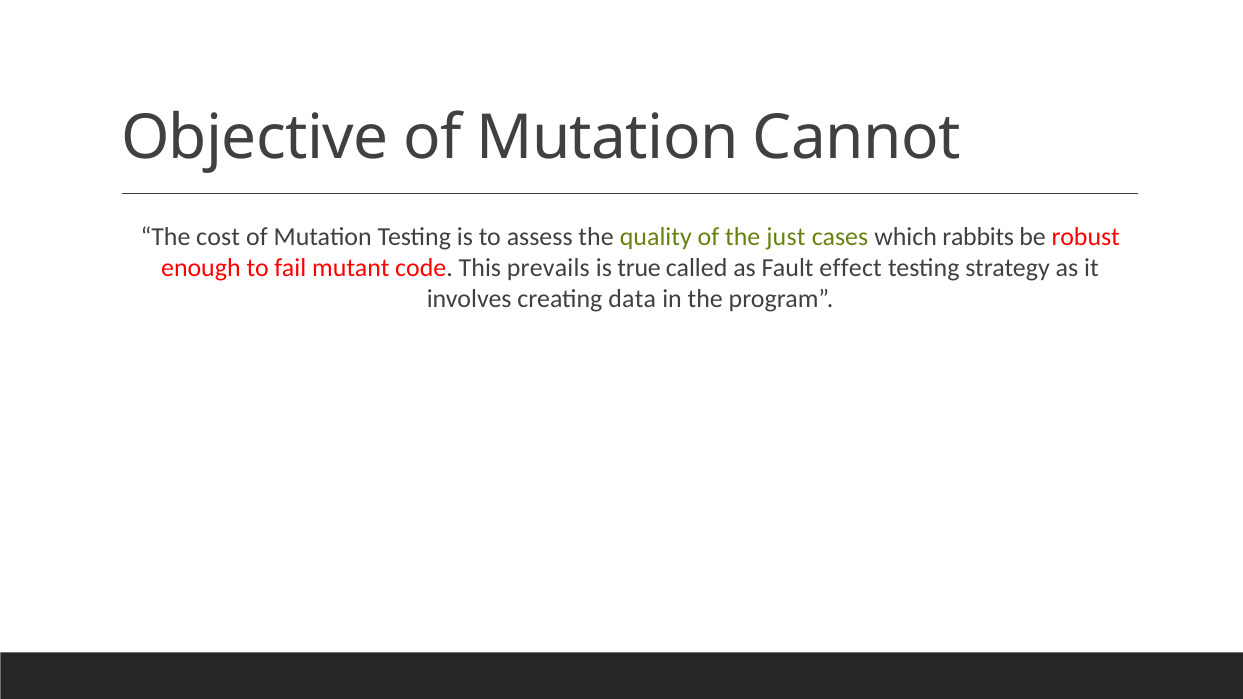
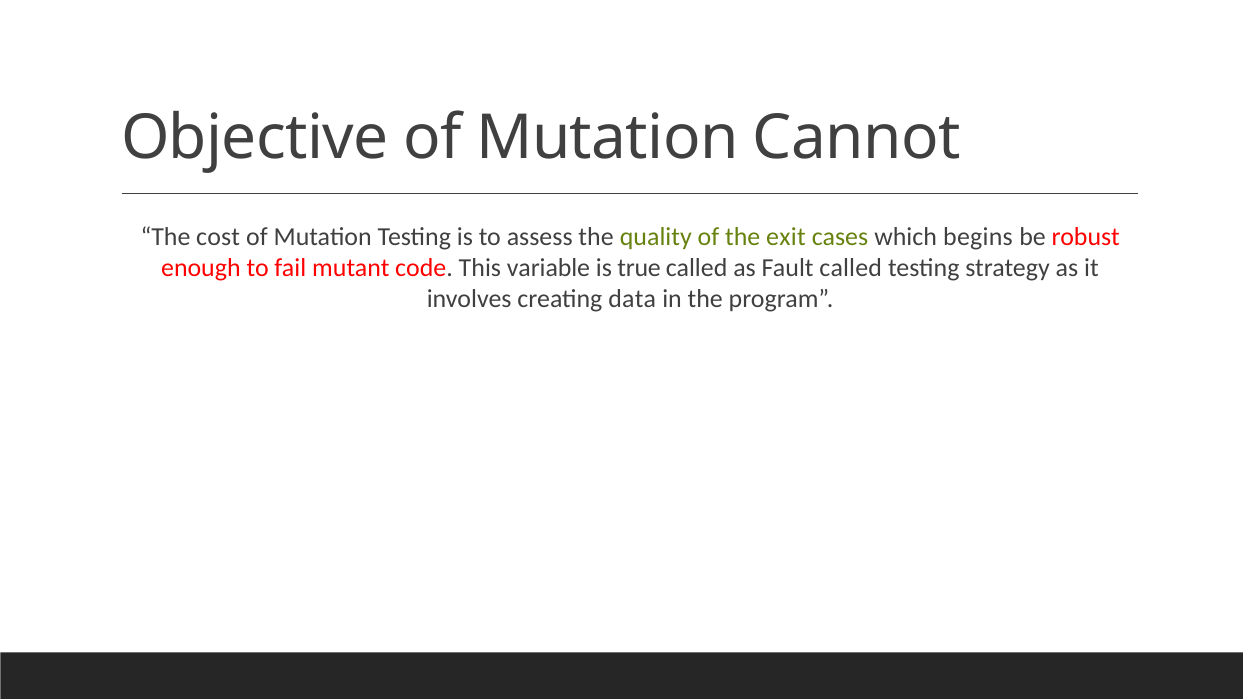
just: just -> exit
rabbits: rabbits -> begins
prevails: prevails -> variable
Fault effect: effect -> called
